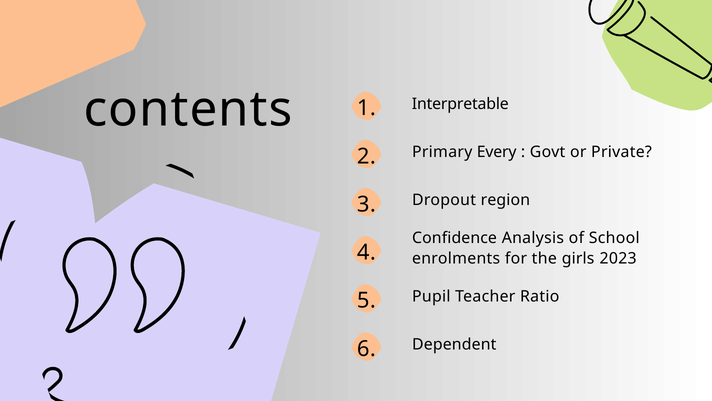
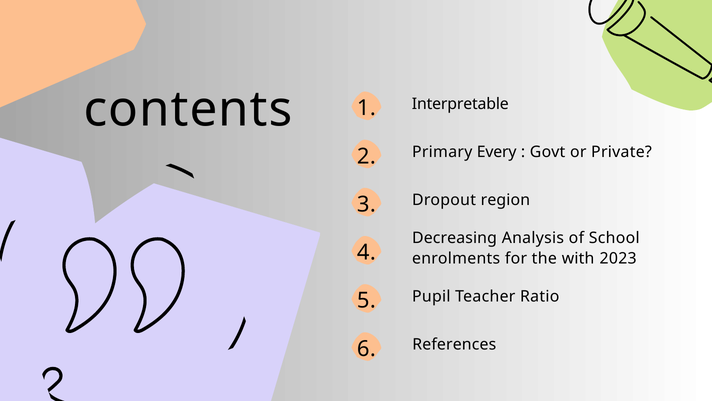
Confidence: Confidence -> Decreasing
girls: girls -> with
Dependent: Dependent -> References
